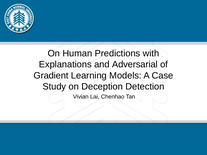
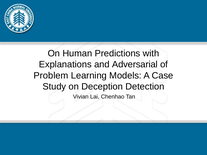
Gradient: Gradient -> Problem
